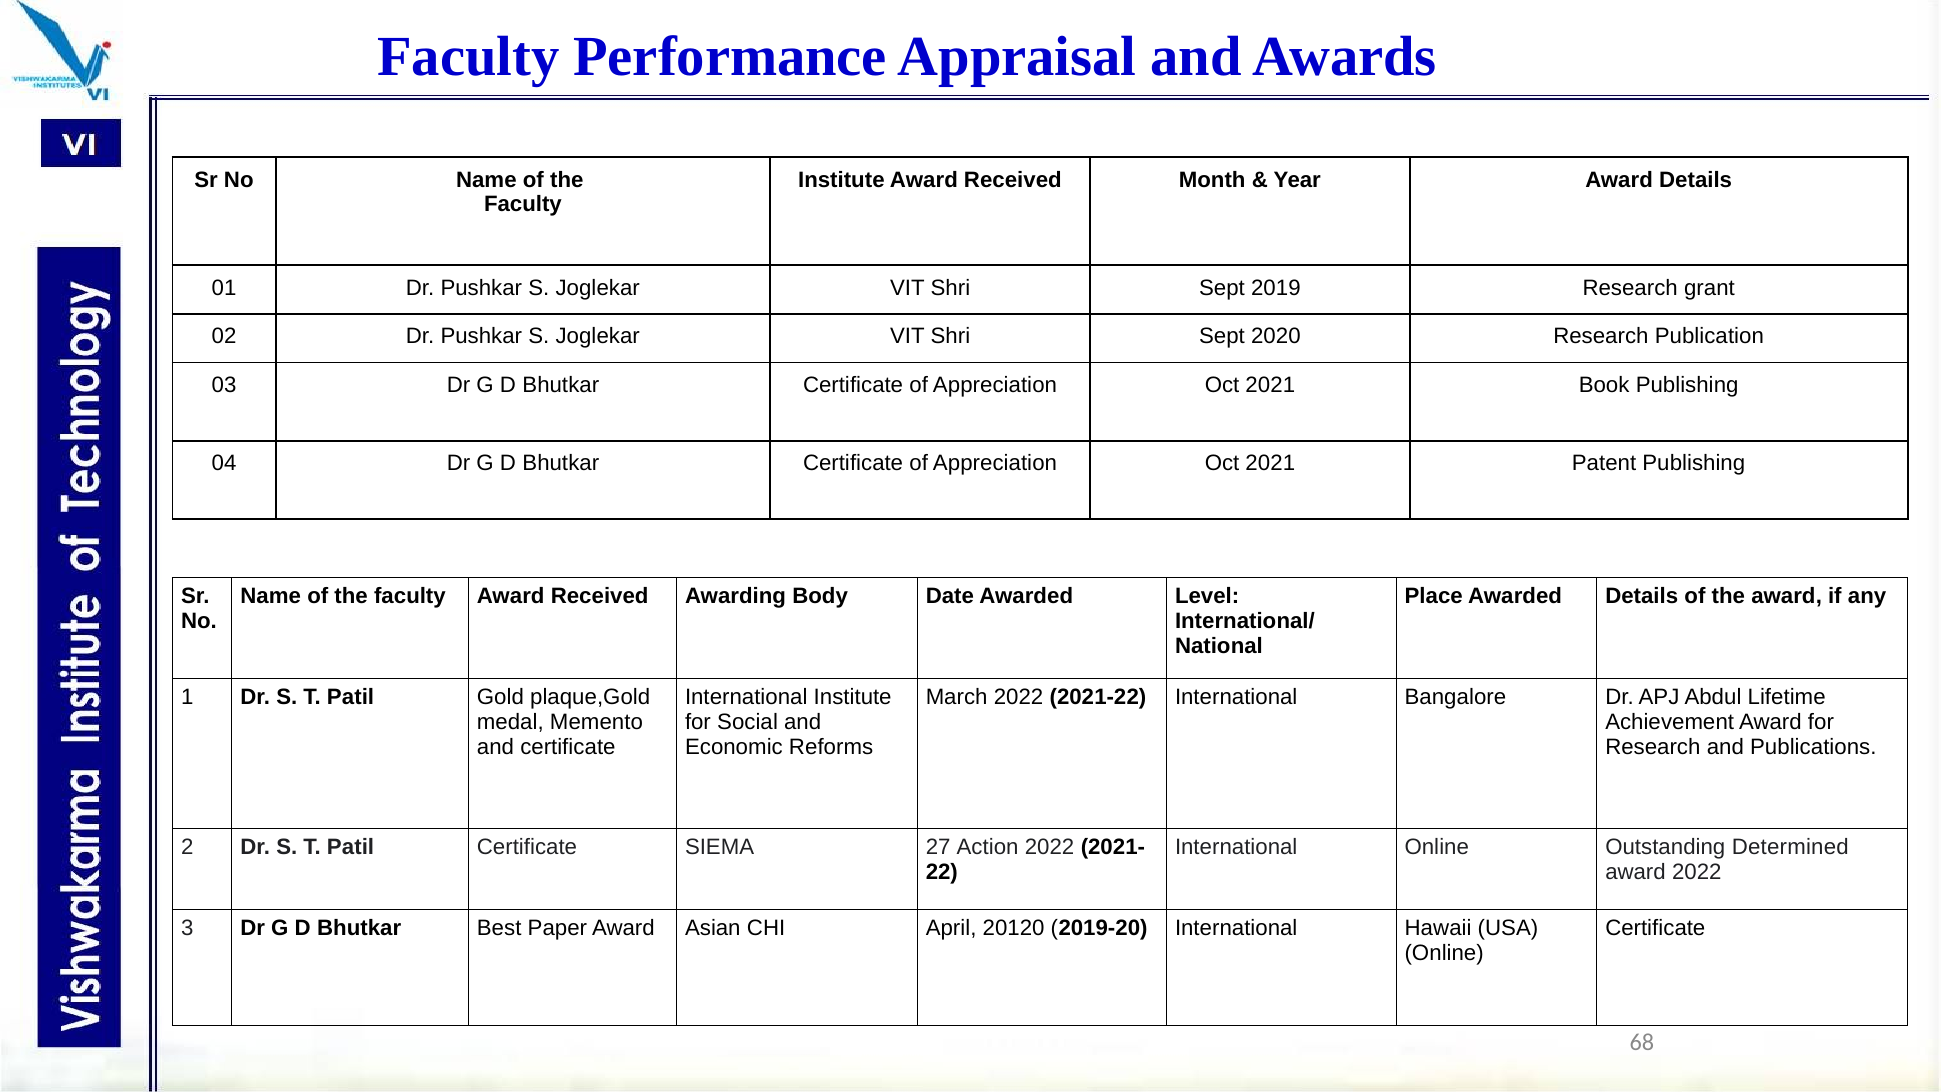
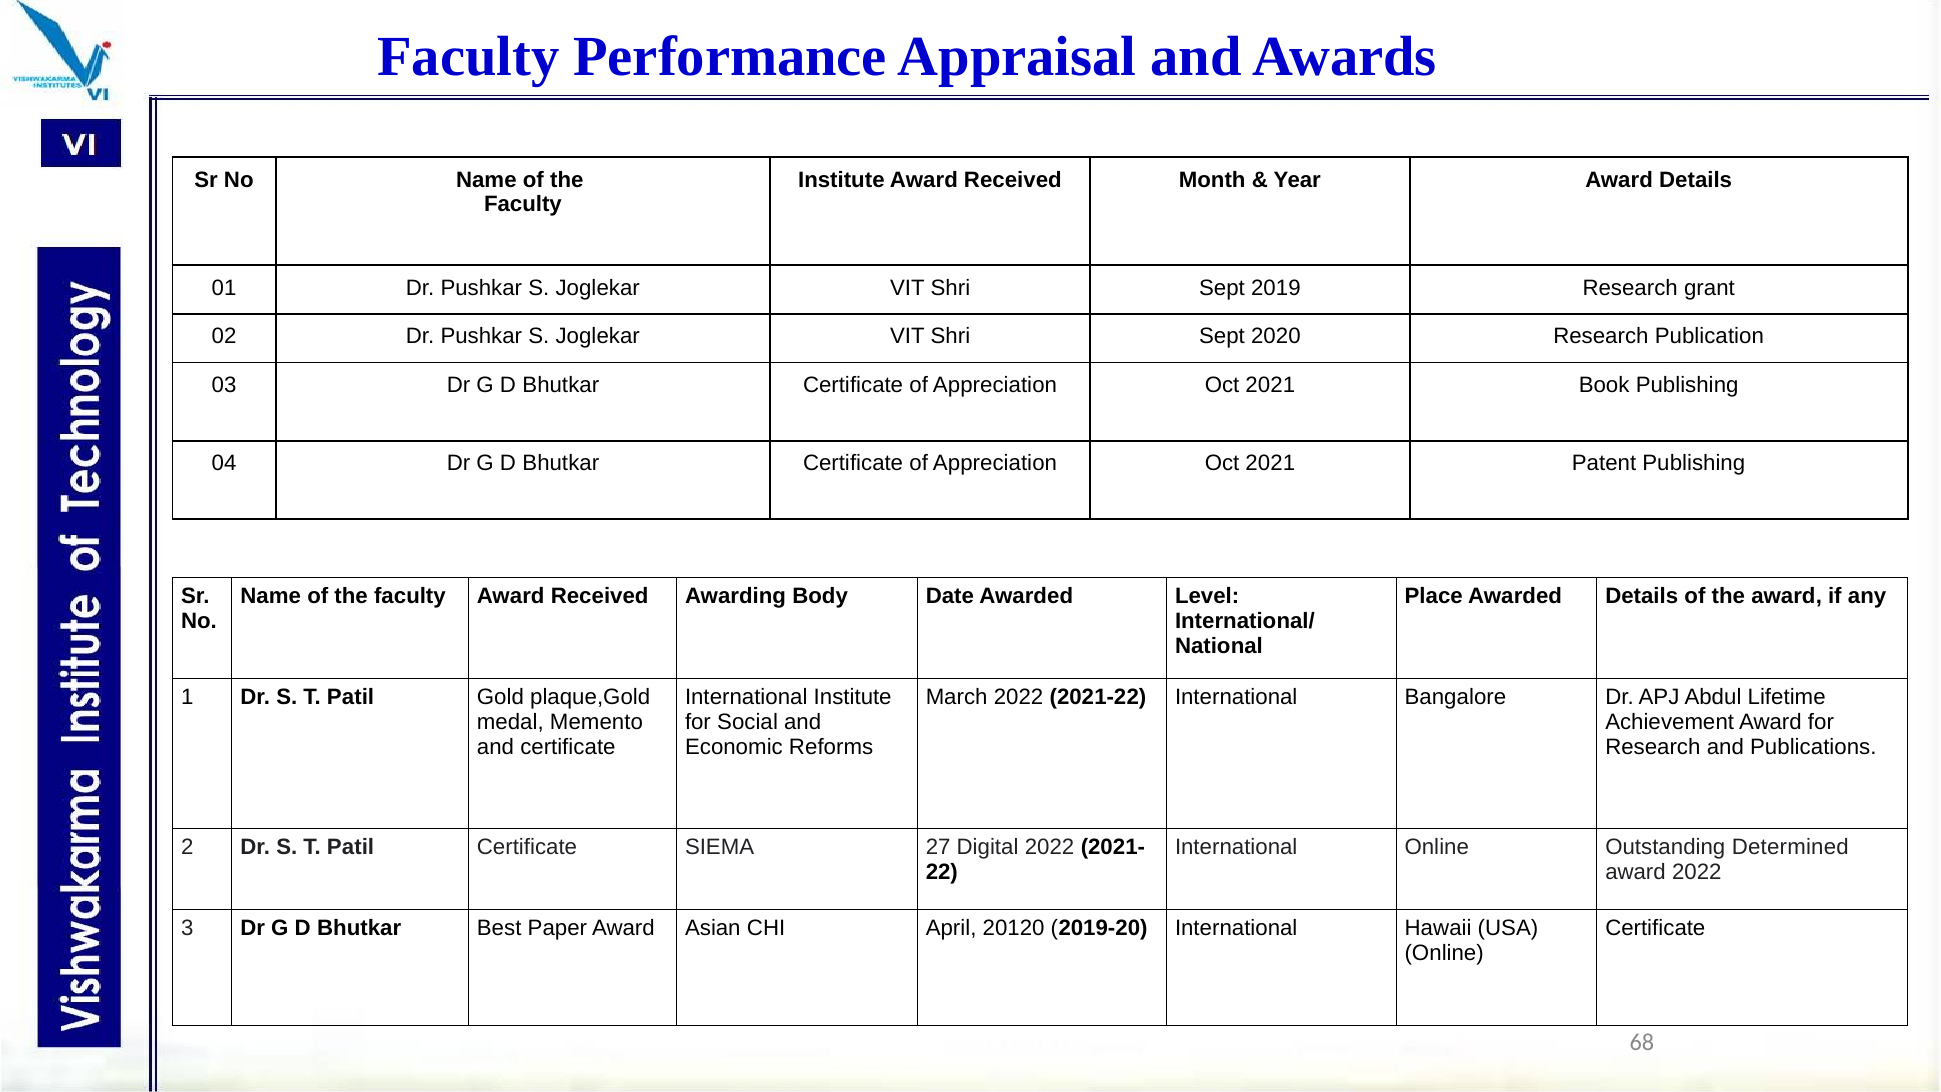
Action: Action -> Digital
